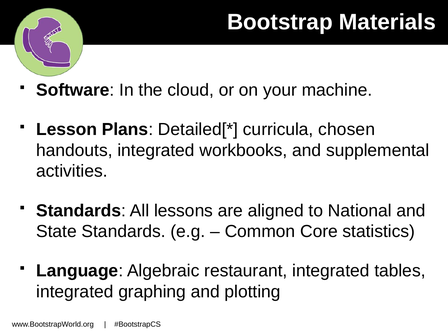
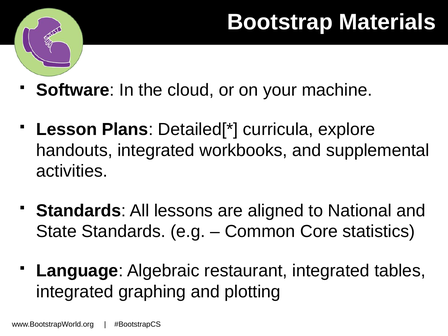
chosen: chosen -> explore
